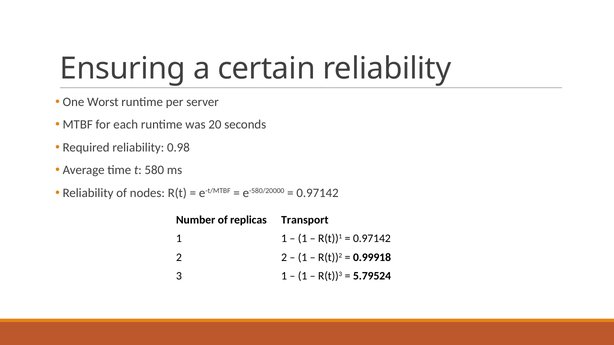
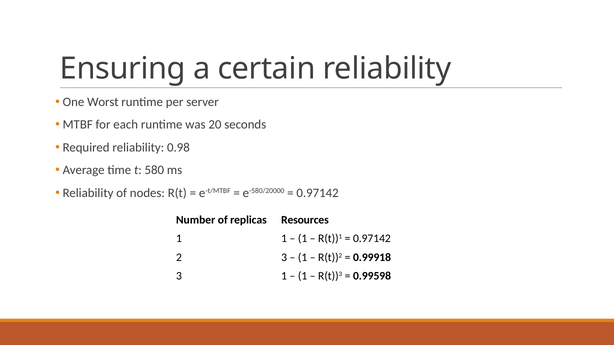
Transport: Transport -> Resources
2 2: 2 -> 3
5.79524: 5.79524 -> 0.99598
